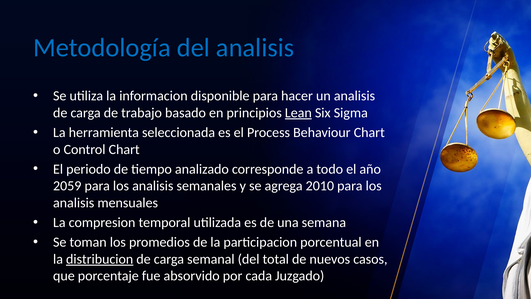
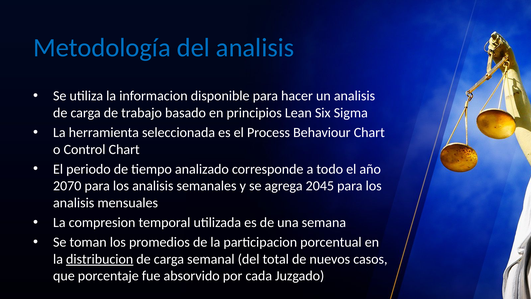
Lean underline: present -> none
2059: 2059 -> 2070
2010: 2010 -> 2045
